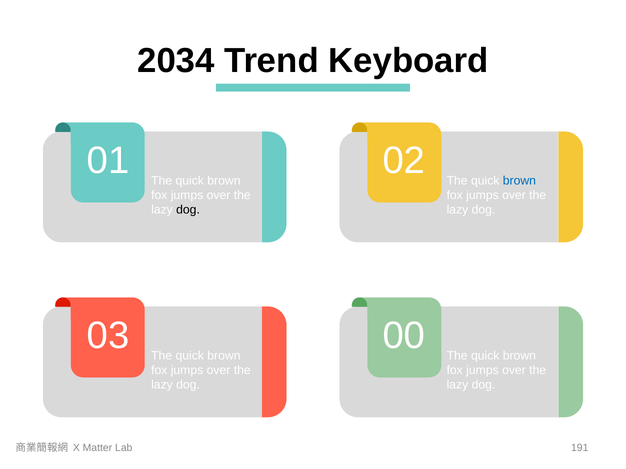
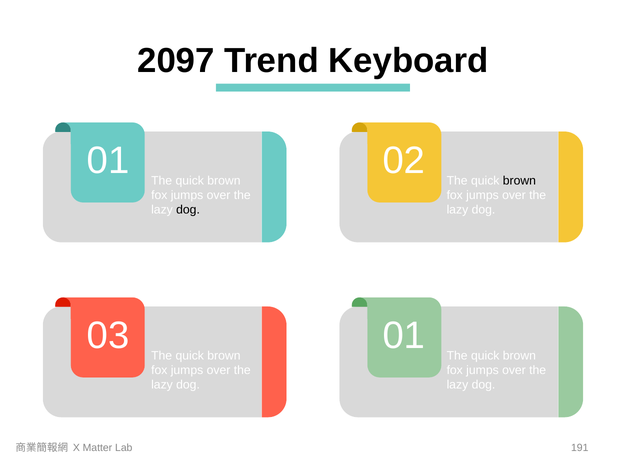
2034: 2034 -> 2097
brown at (519, 181) colour: blue -> black
03 00: 00 -> 01
